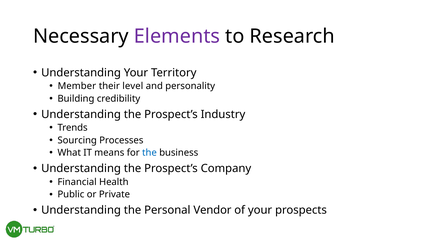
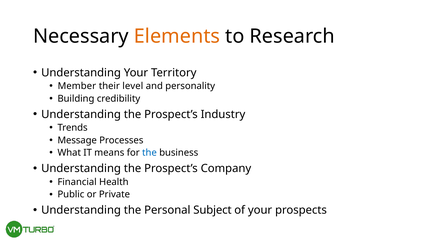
Elements colour: purple -> orange
Sourcing: Sourcing -> Message
Vendor: Vendor -> Subject
